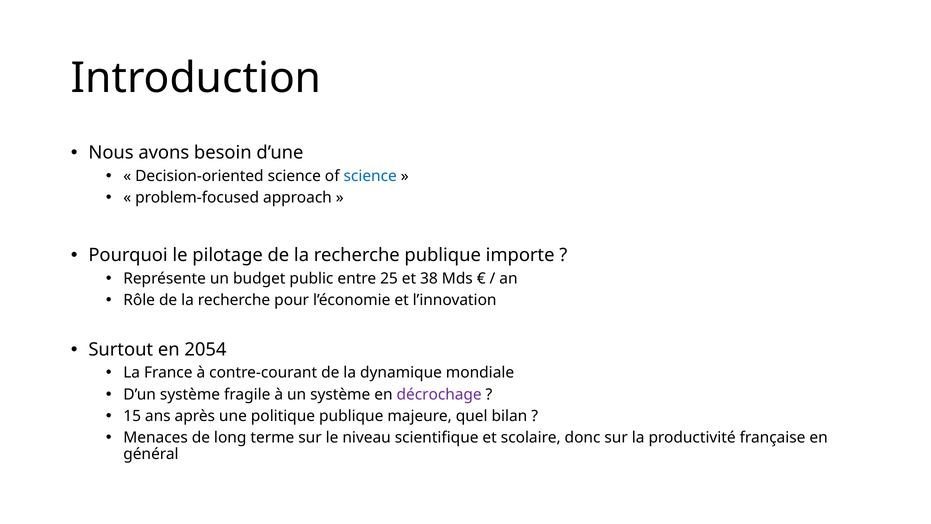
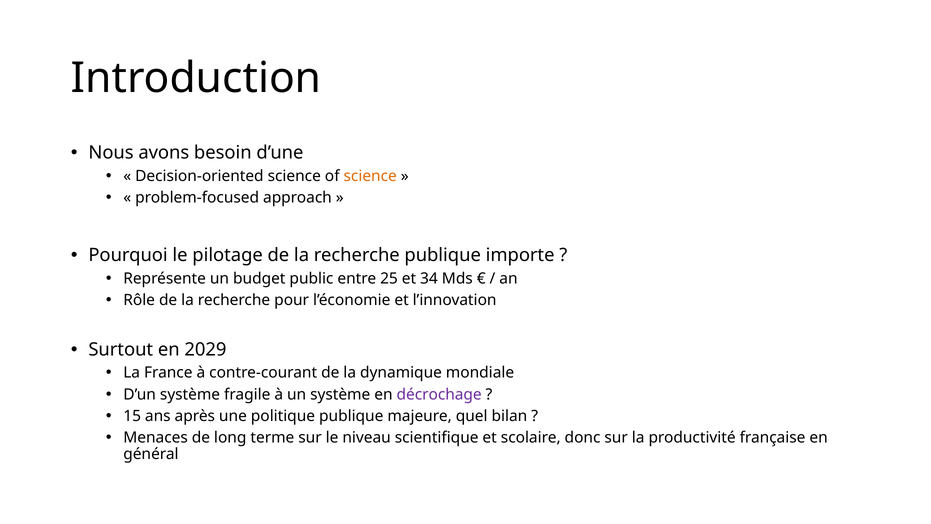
science at (370, 176) colour: blue -> orange
38: 38 -> 34
2054: 2054 -> 2029
